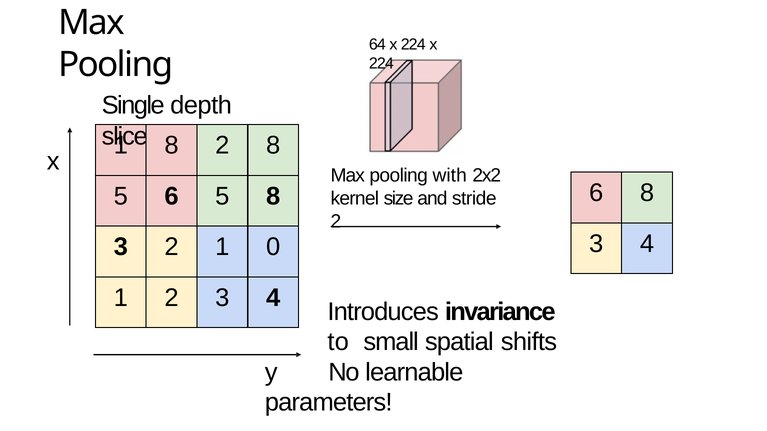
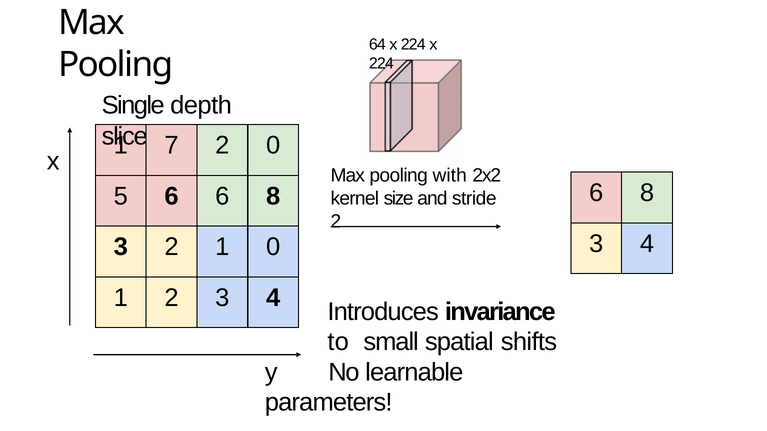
8 at (172, 146): 8 -> 7
2 8: 8 -> 0
6 5: 5 -> 6
